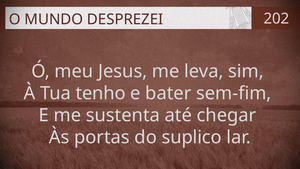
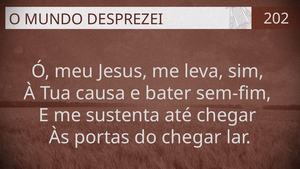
tenho: tenho -> causa
do suplico: suplico -> chegar
